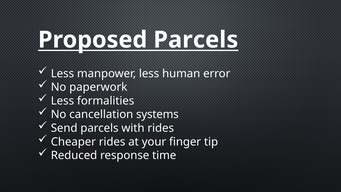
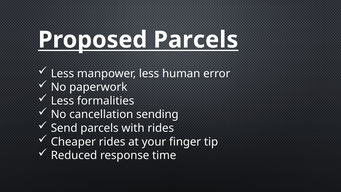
systems: systems -> sending
